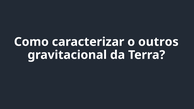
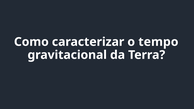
outros: outros -> tempo
